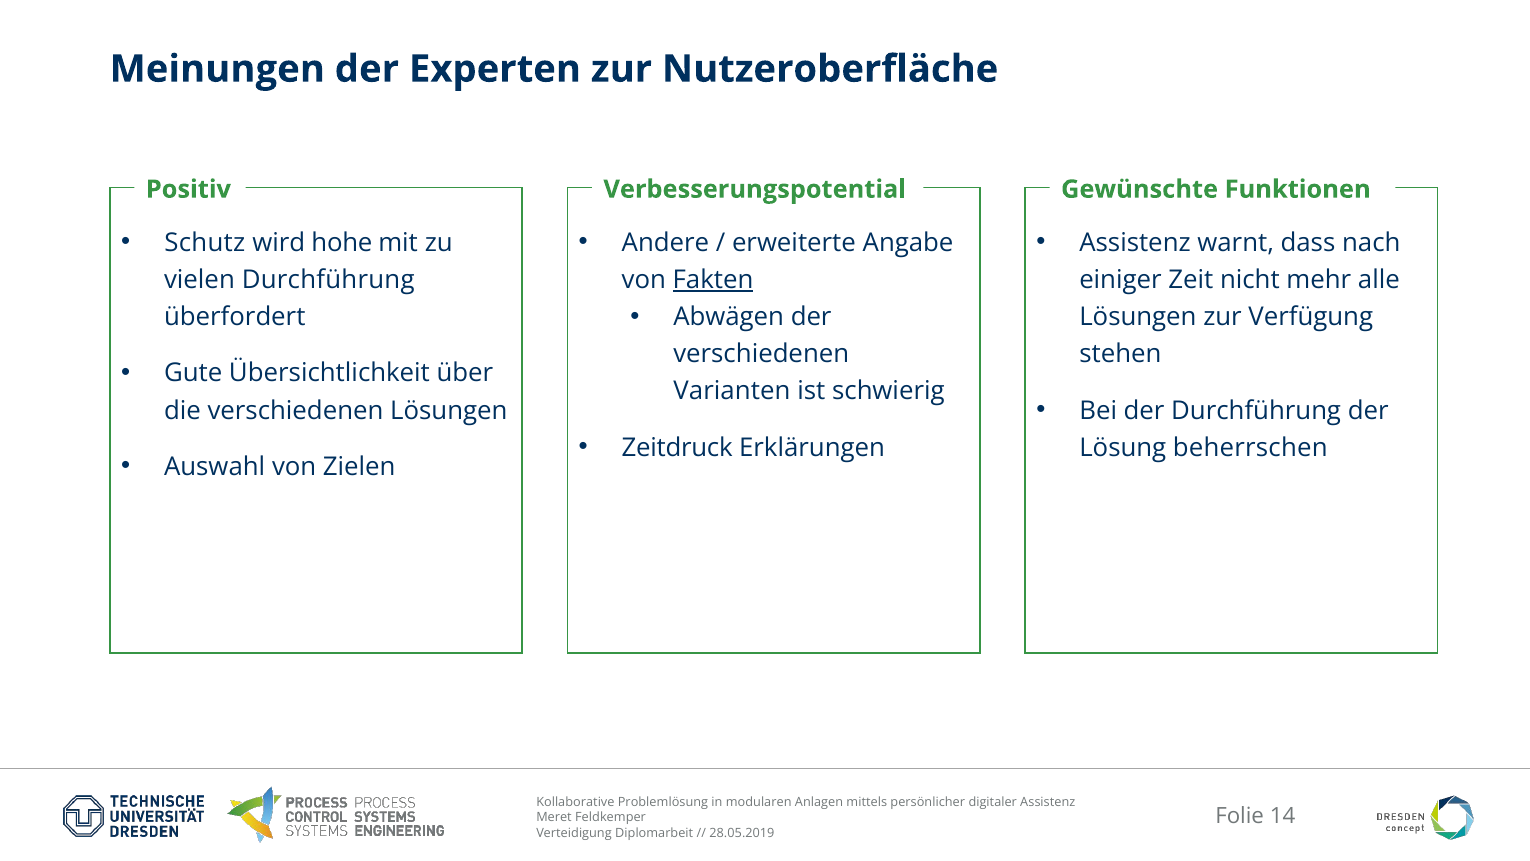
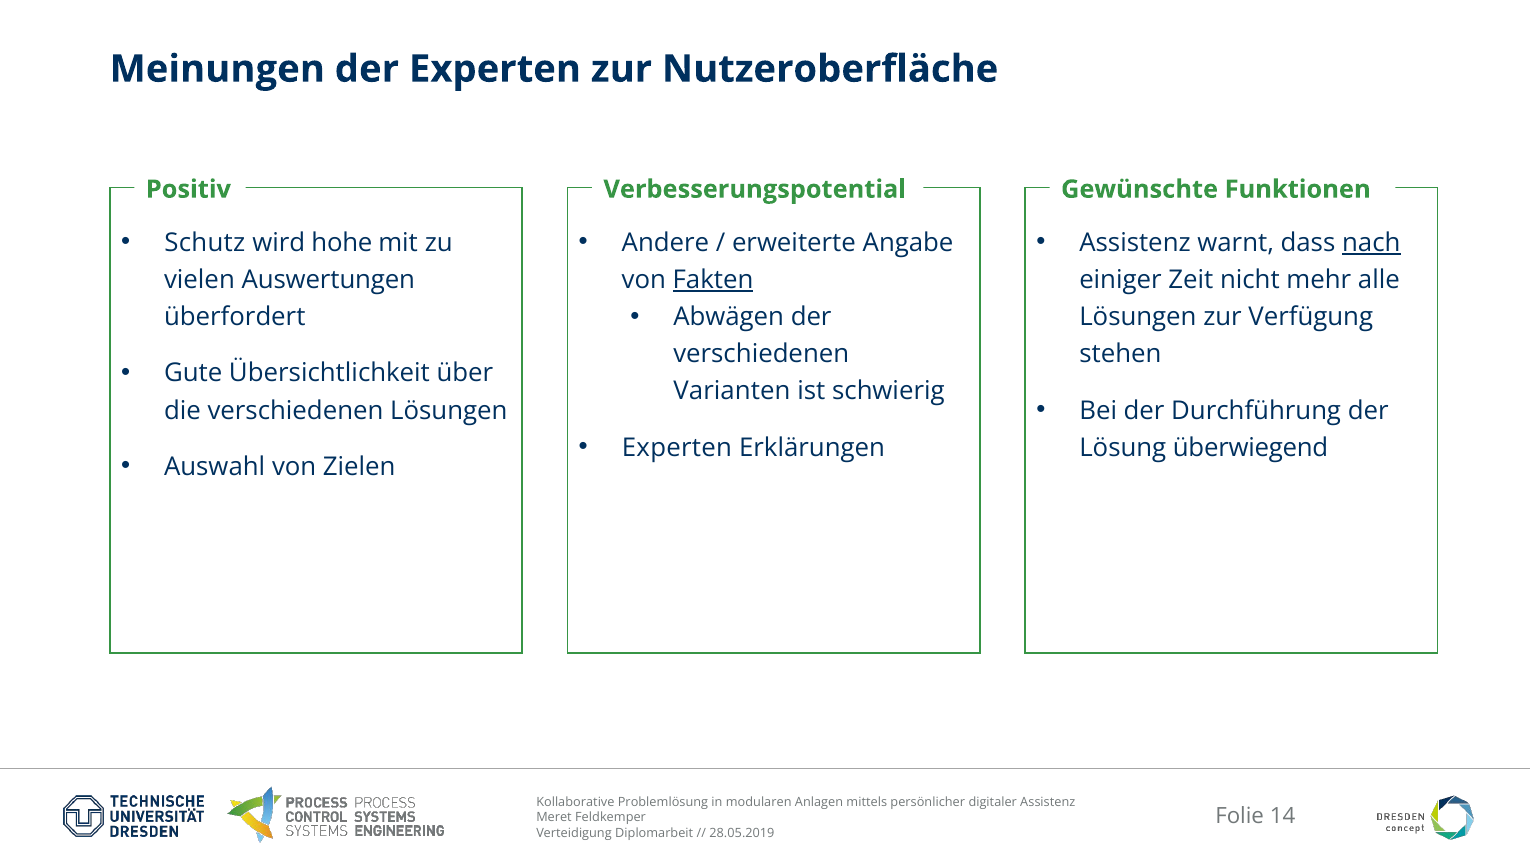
nach underline: none -> present
vielen Durchführung: Durchführung -> Auswertungen
Zeitdruck at (677, 448): Zeitdruck -> Experten
beherrschen: beherrschen -> überwiegend
